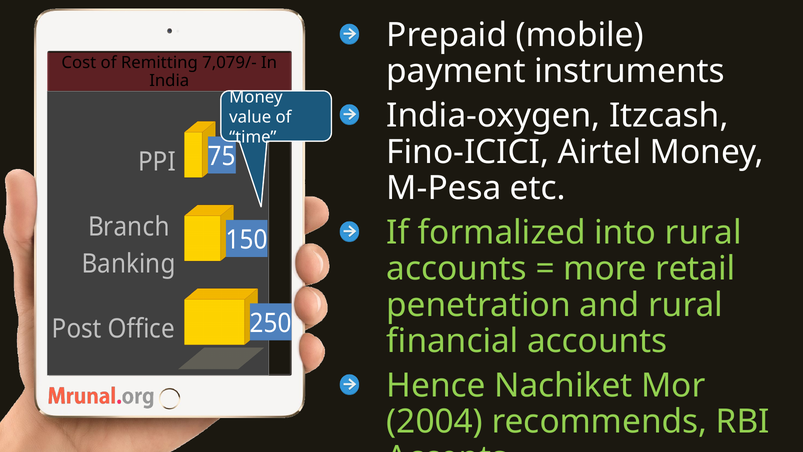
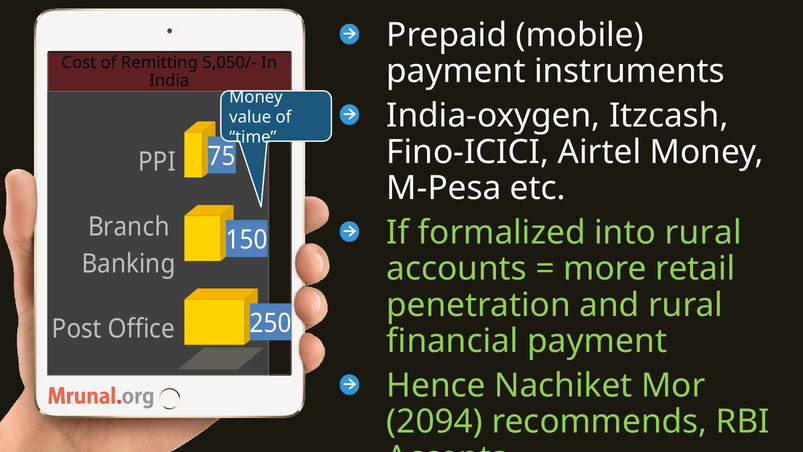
7,079/-: 7,079/- -> 5,050/-
financial accounts: accounts -> payment
2004: 2004 -> 2094
